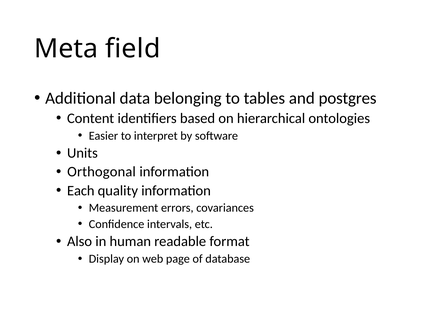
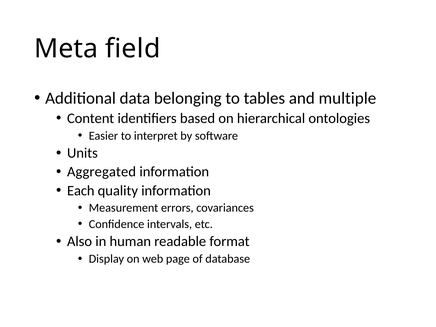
postgres: postgres -> multiple
Orthogonal: Orthogonal -> Aggregated
